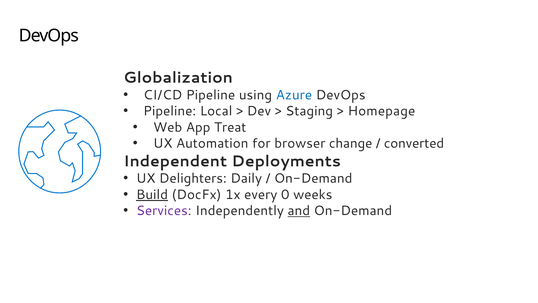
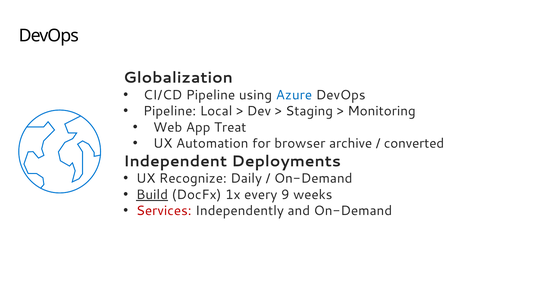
Homepage: Homepage -> Monitoring
change: change -> archive
Delighters: Delighters -> Recognize
0: 0 -> 9
Services colour: purple -> red
and underline: present -> none
